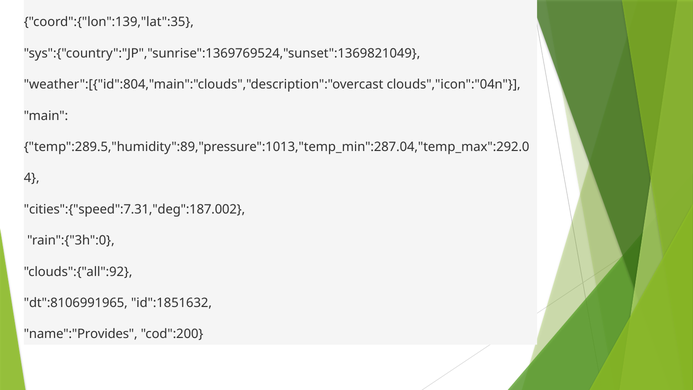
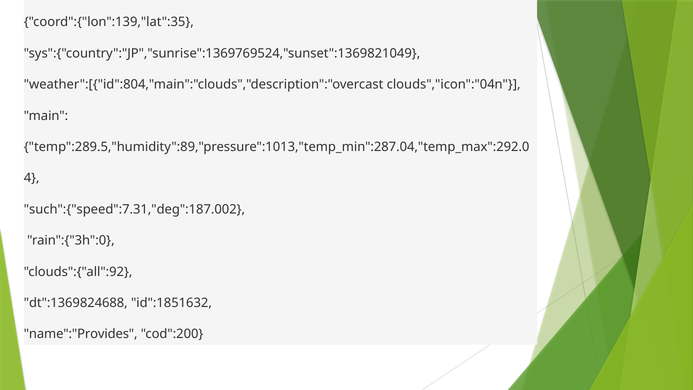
cities":{"speed":7.31,"deg":187.002: cities":{"speed":7.31,"deg":187.002 -> such":{"speed":7.31,"deg":187.002
dt":8106991965: dt":8106991965 -> dt":1369824688
